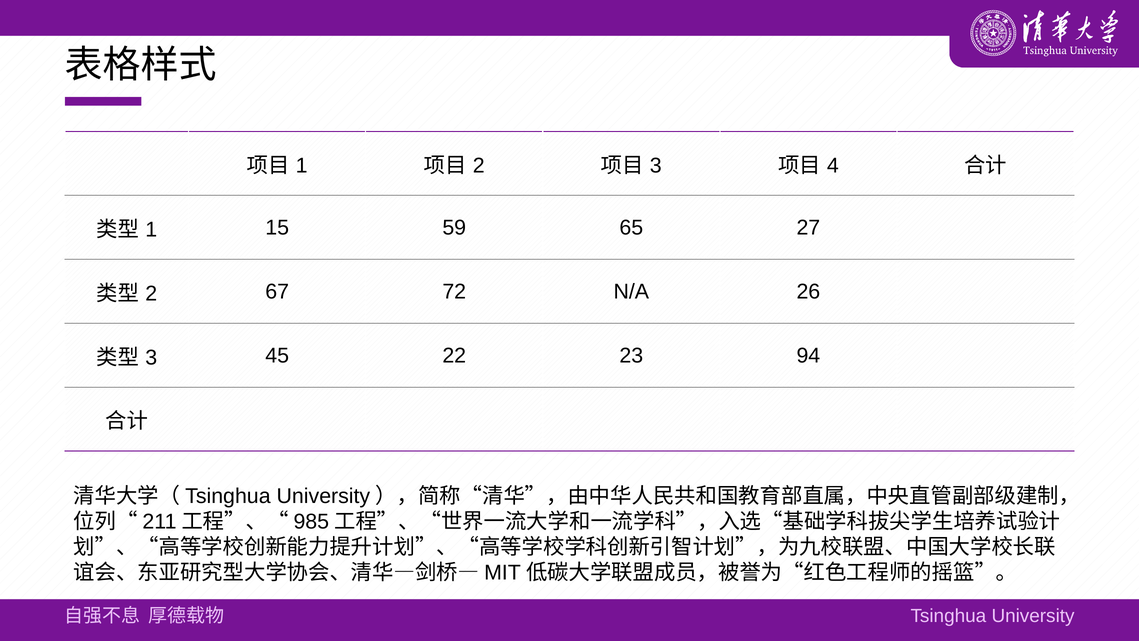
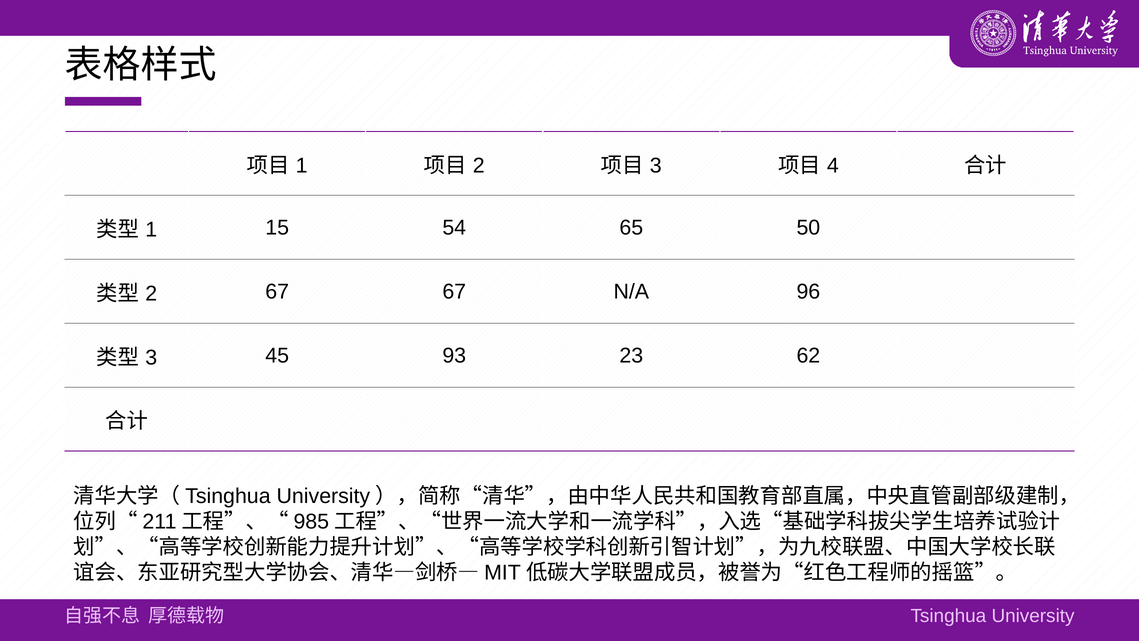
59: 59 -> 54
27: 27 -> 50
67 72: 72 -> 67
26: 26 -> 96
22: 22 -> 93
94: 94 -> 62
